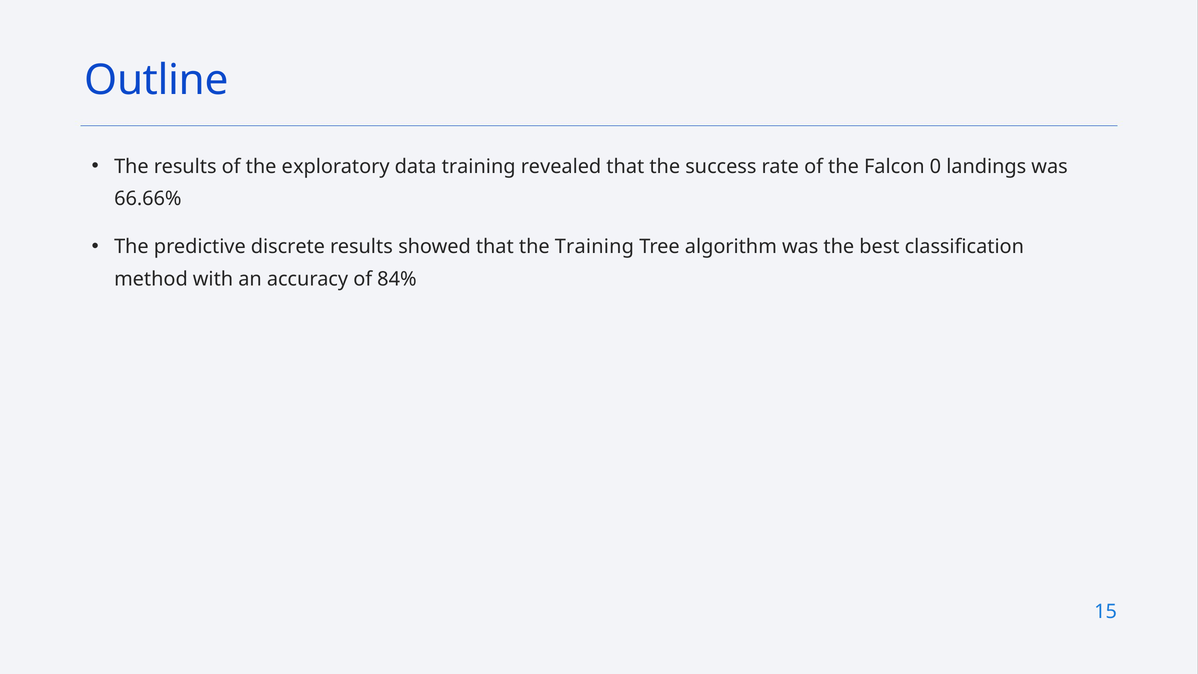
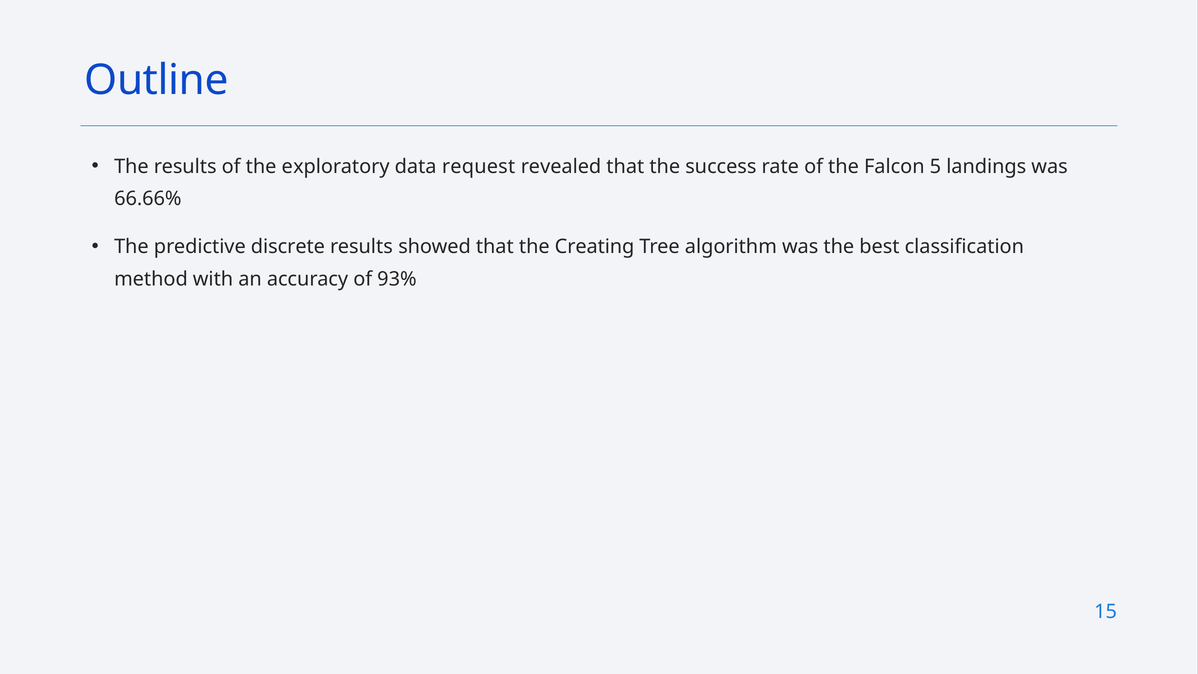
data training: training -> request
0: 0 -> 5
the Training: Training -> Creating
84%: 84% -> 93%
